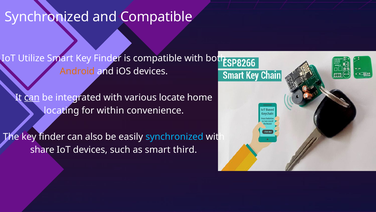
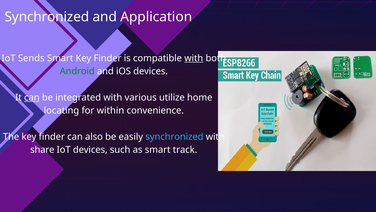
and Compatible: Compatible -> Application
Utilize: Utilize -> Sends
with at (194, 58) underline: none -> present
Android colour: orange -> green
locate: locate -> utilize
third: third -> track
